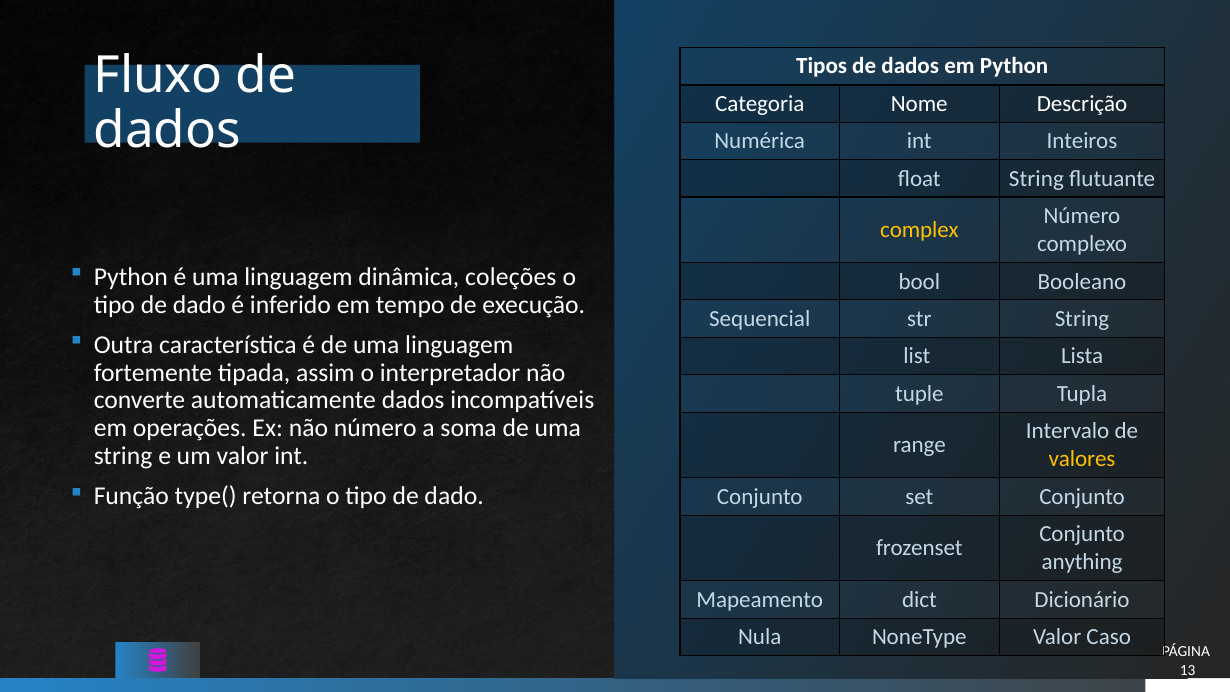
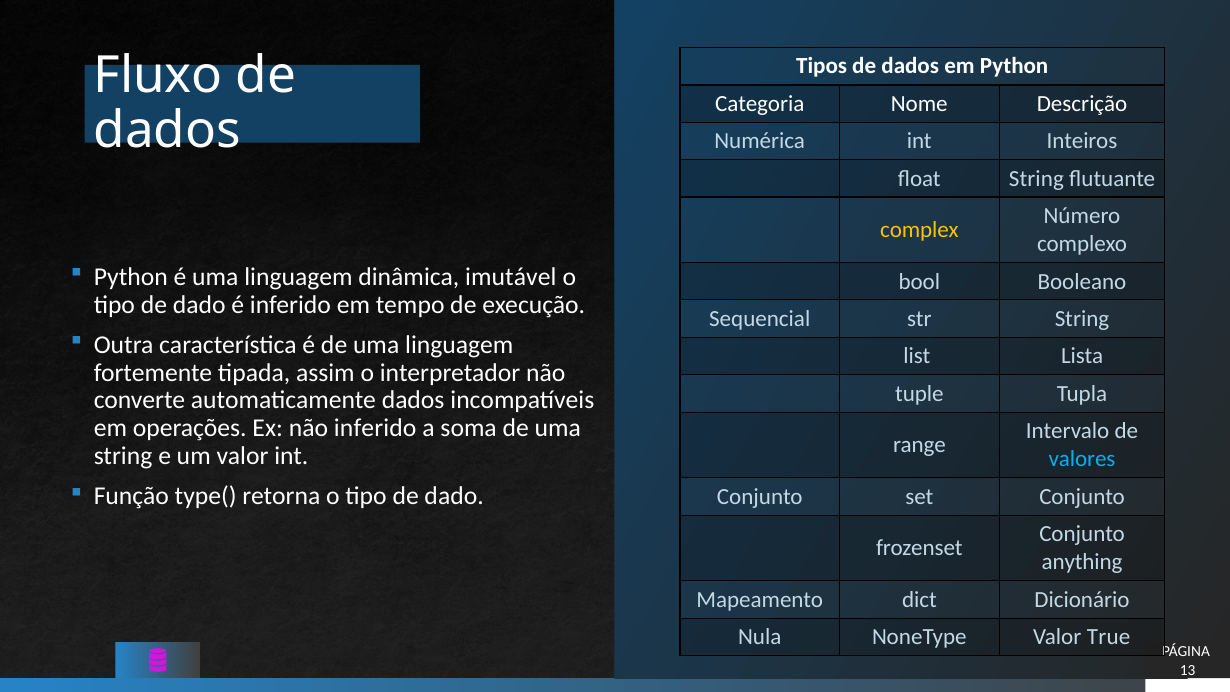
coleções: coleções -> imutável
não número: número -> inferido
valores colour: yellow -> light blue
Caso: Caso -> True
